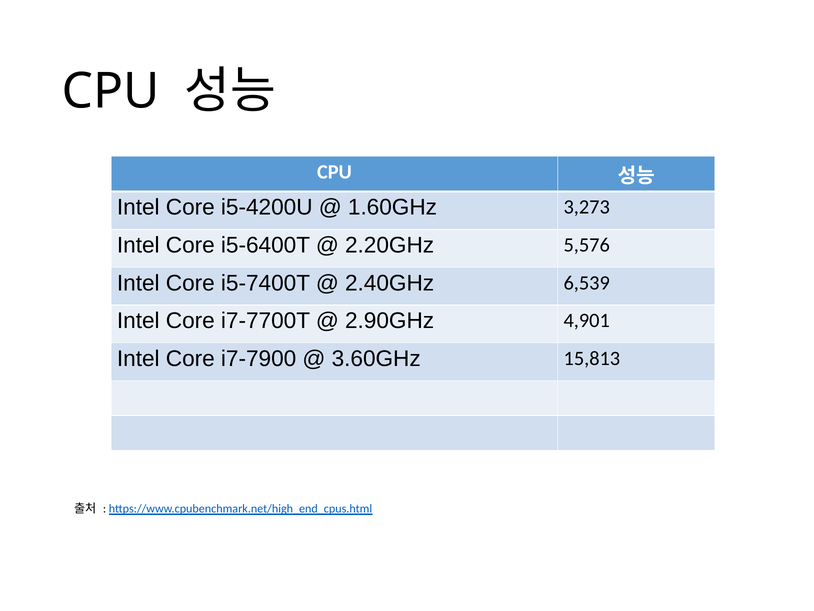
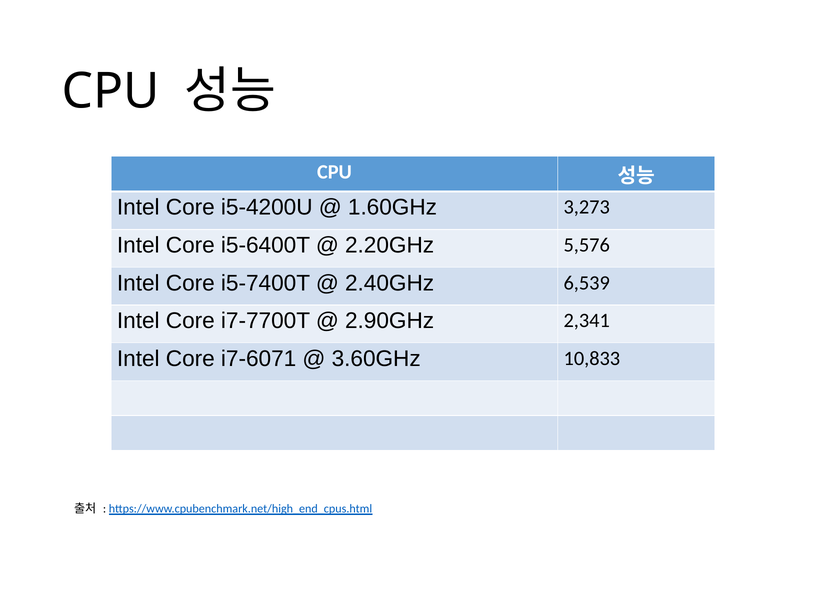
4,901: 4,901 -> 2,341
i7-7900: i7-7900 -> i7-6071
15,813: 15,813 -> 10,833
